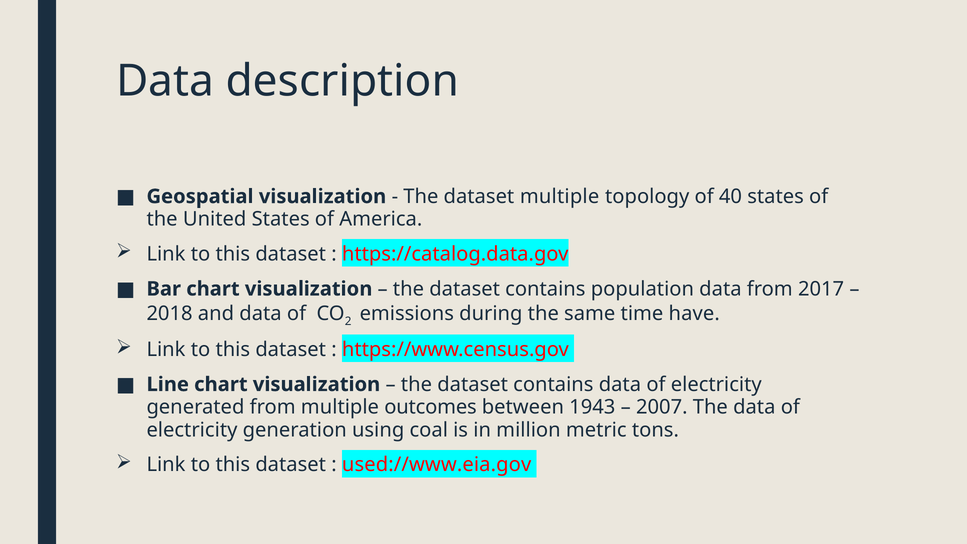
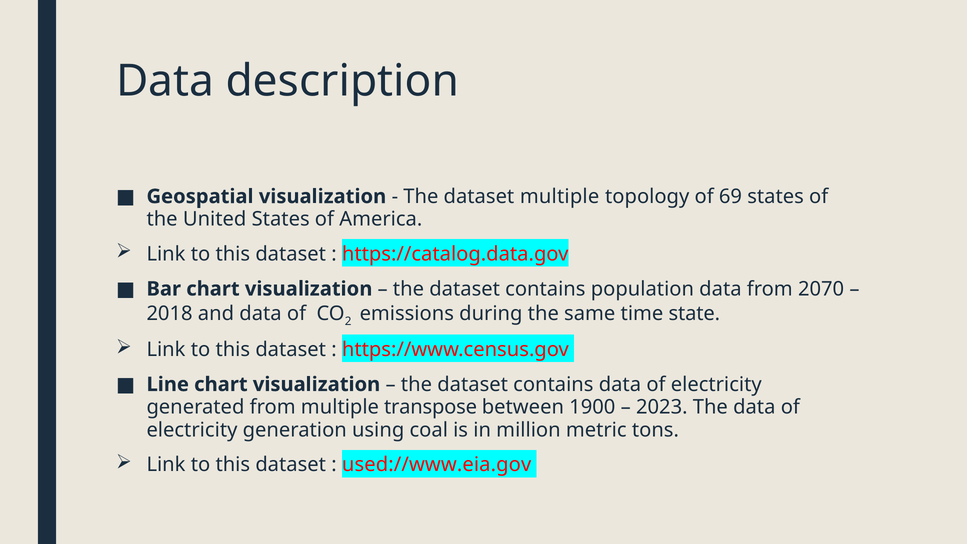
40: 40 -> 69
2017: 2017 -> 2070
have: have -> state
outcomes: outcomes -> transpose
1943: 1943 -> 1900
2007: 2007 -> 2023
